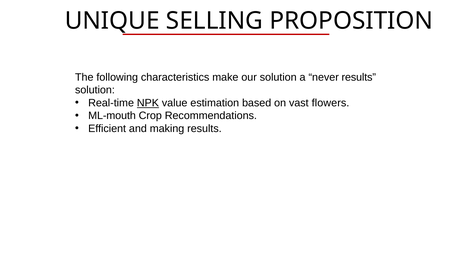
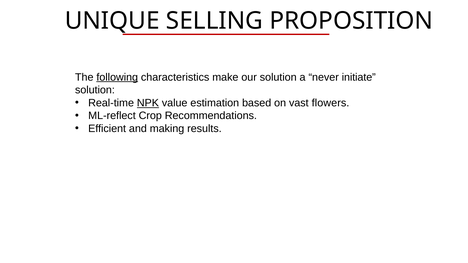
following underline: none -> present
never results: results -> initiate
ML-mouth: ML-mouth -> ML-reflect
